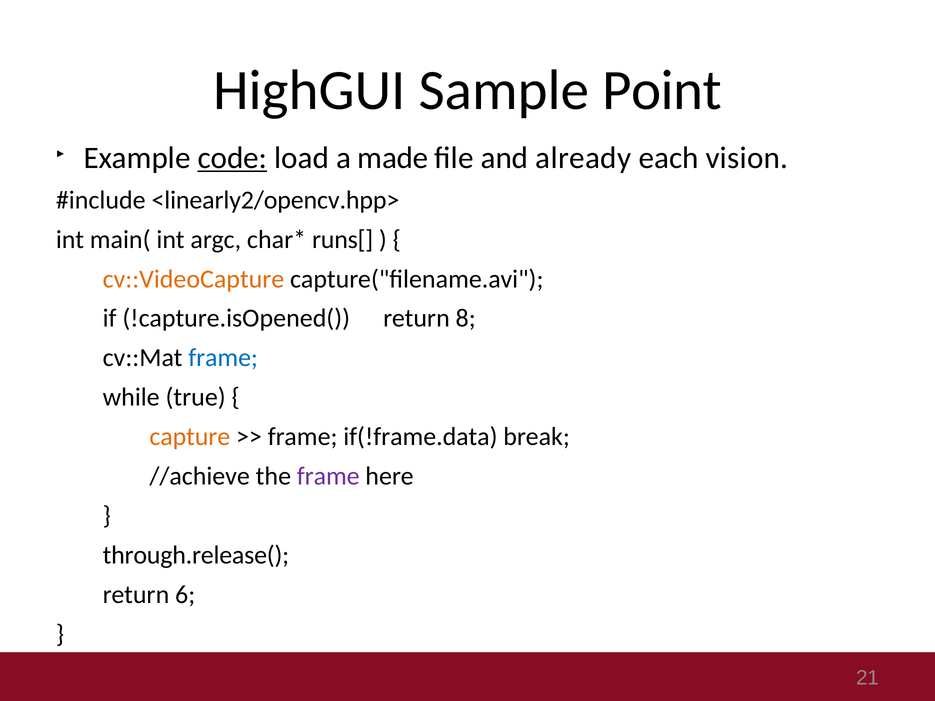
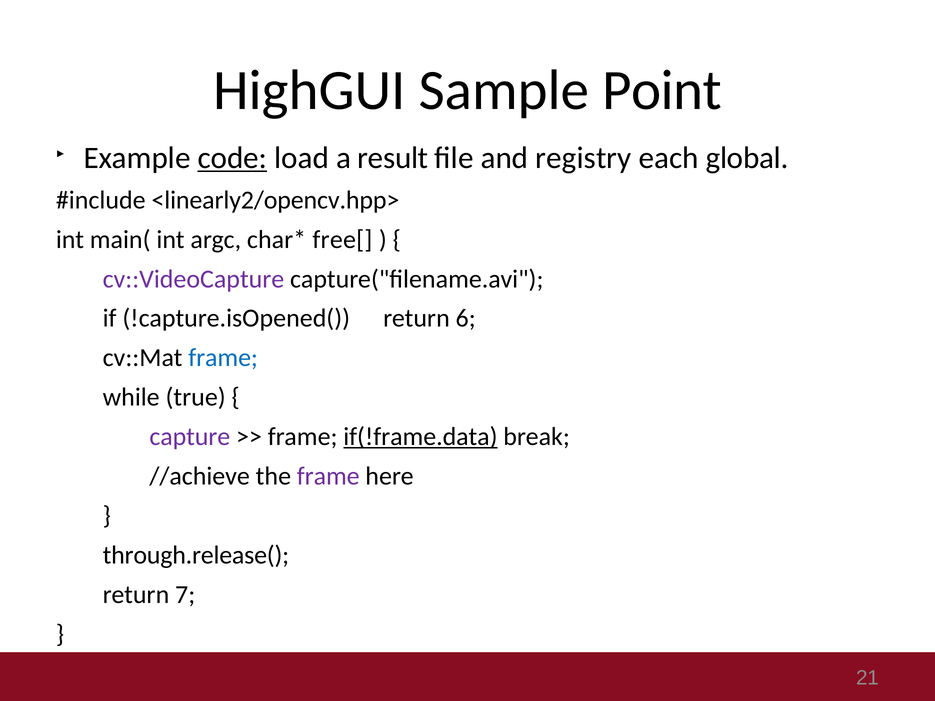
made: made -> result
already: already -> registry
vision: vision -> global
runs[: runs[ -> free[
cv::VideoCapture colour: orange -> purple
8: 8 -> 6
capture colour: orange -> purple
if(!frame.data underline: none -> present
6: 6 -> 7
